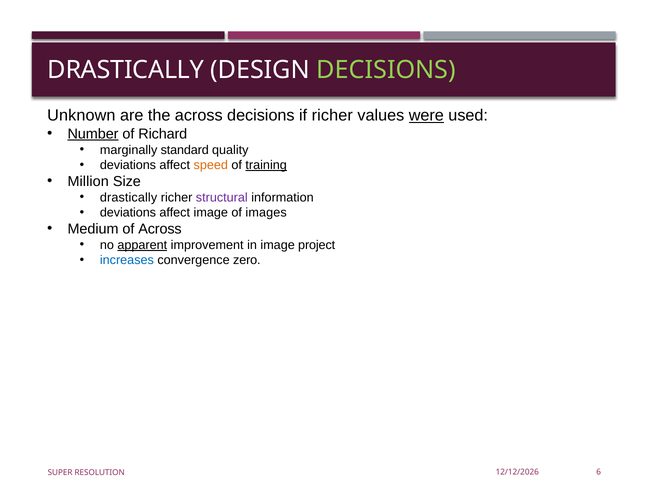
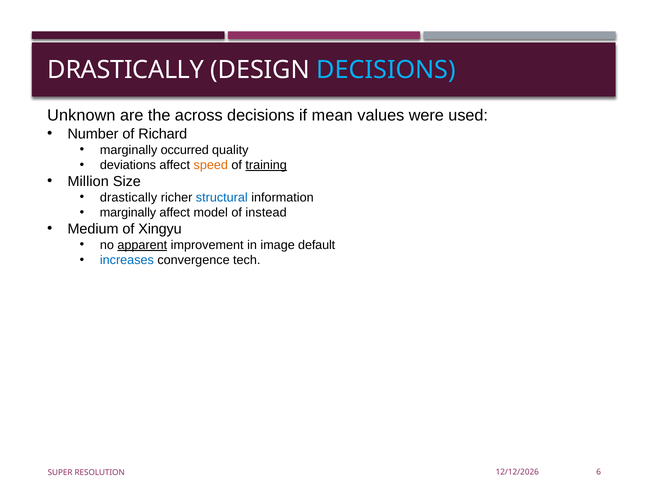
DECISIONS at (386, 70) colour: light green -> light blue
if richer: richer -> mean
were underline: present -> none
Number underline: present -> none
standard: standard -> occurred
structural colour: purple -> blue
deviations at (128, 213): deviations -> marginally
affect image: image -> model
images: images -> instead
of Across: Across -> Xingyu
project: project -> default
zero: zero -> tech
